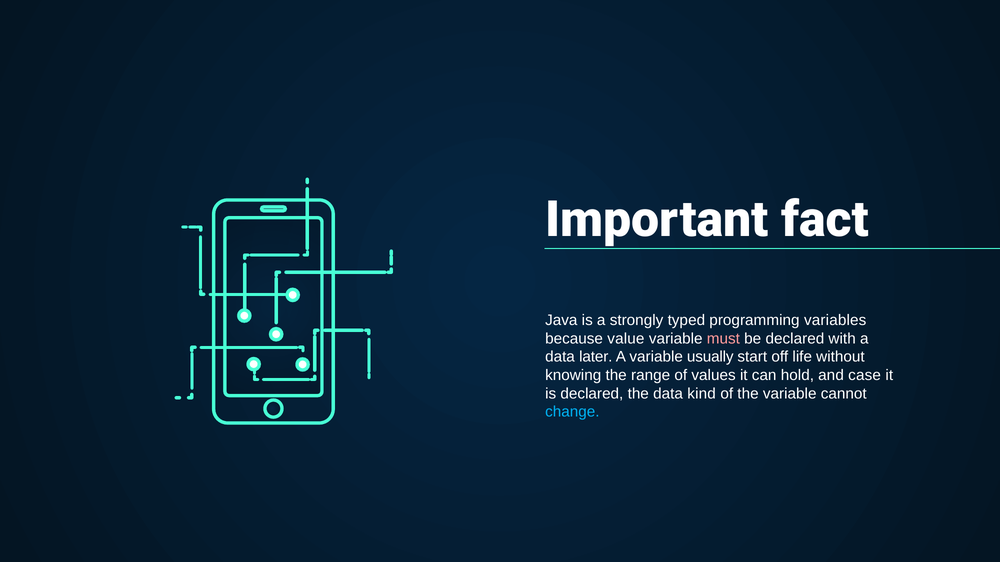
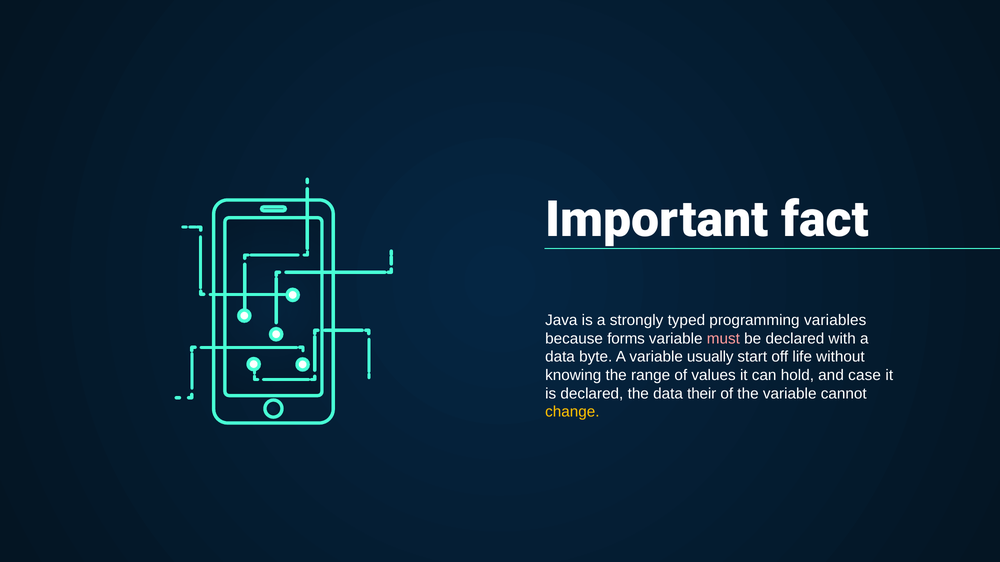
value: value -> forms
later: later -> byte
kind: kind -> their
change colour: light blue -> yellow
